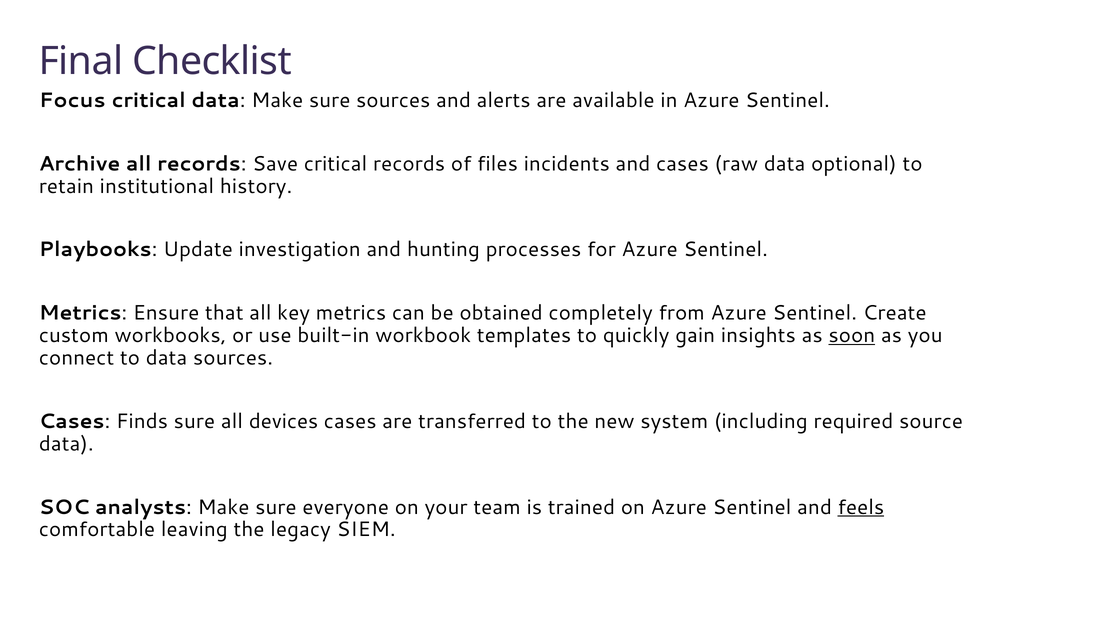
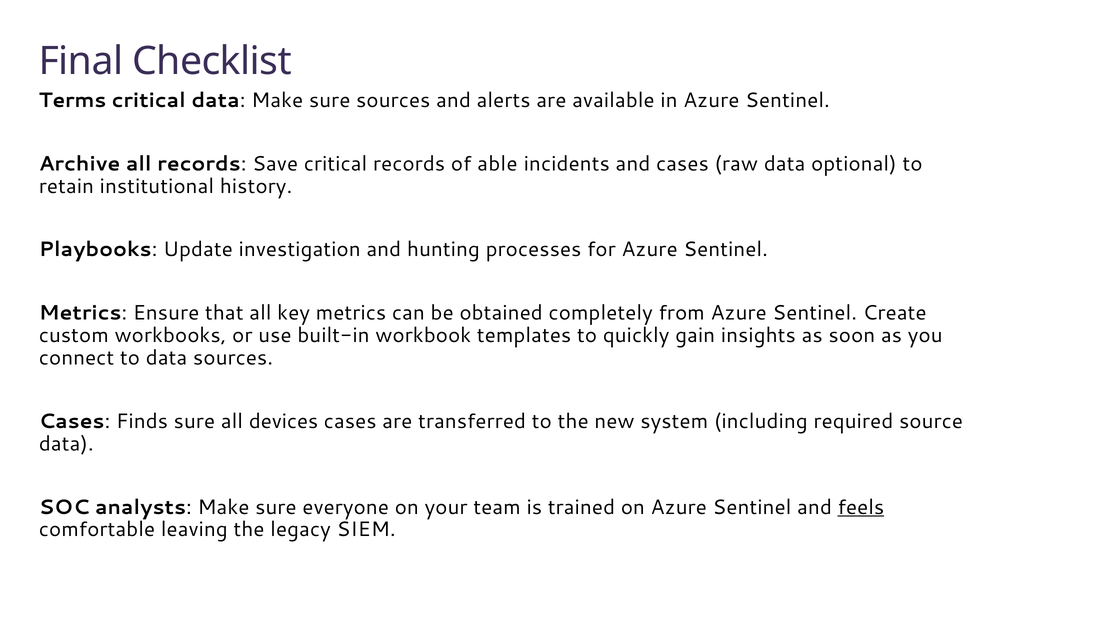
Focus: Focus -> Terms
files: files -> able
soon underline: present -> none
